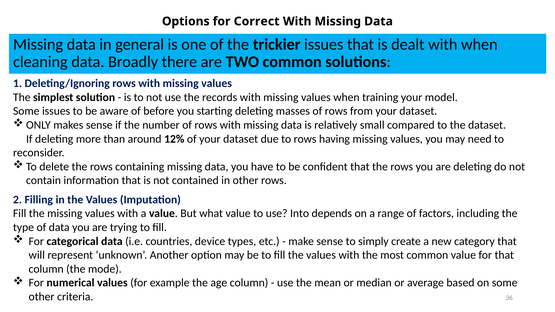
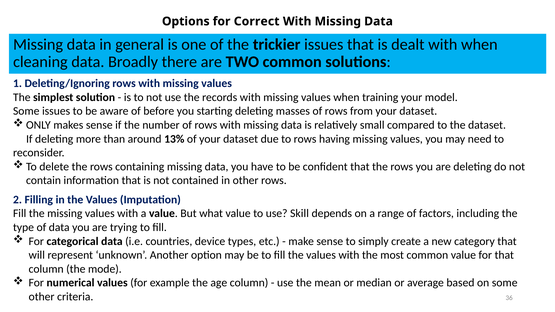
12%: 12% -> 13%
Into: Into -> Skill
